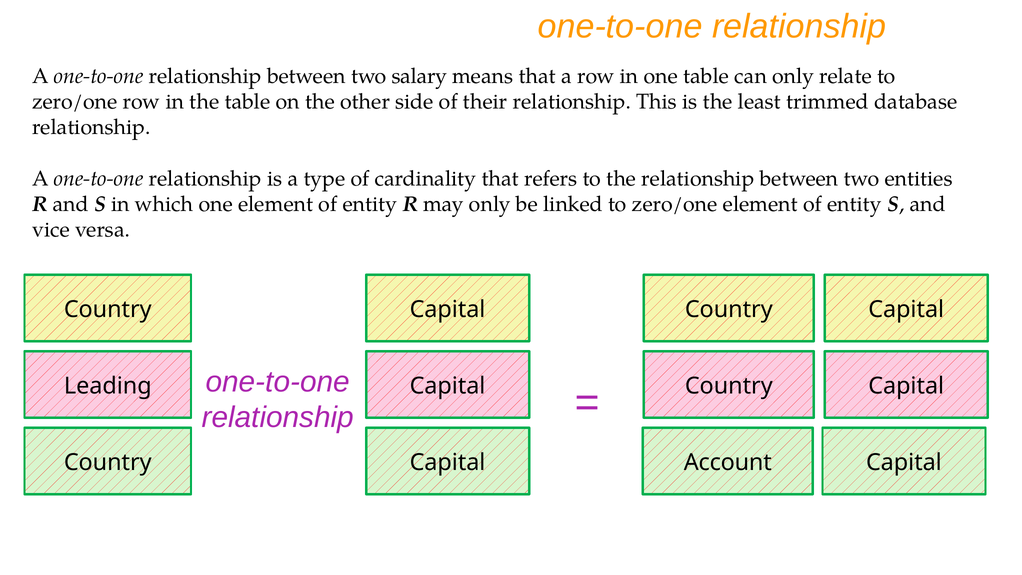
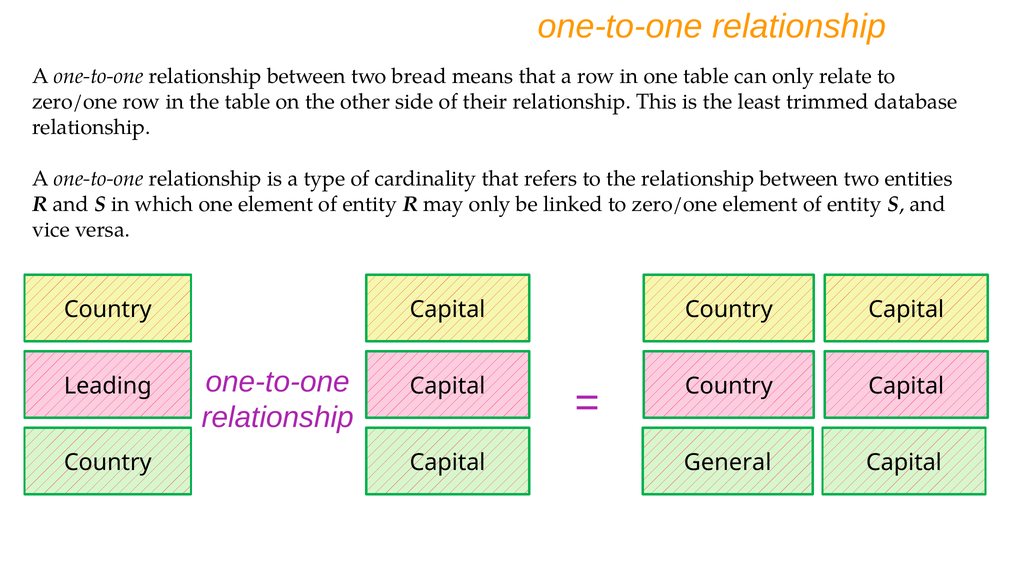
salary: salary -> bread
Account: Account -> General
